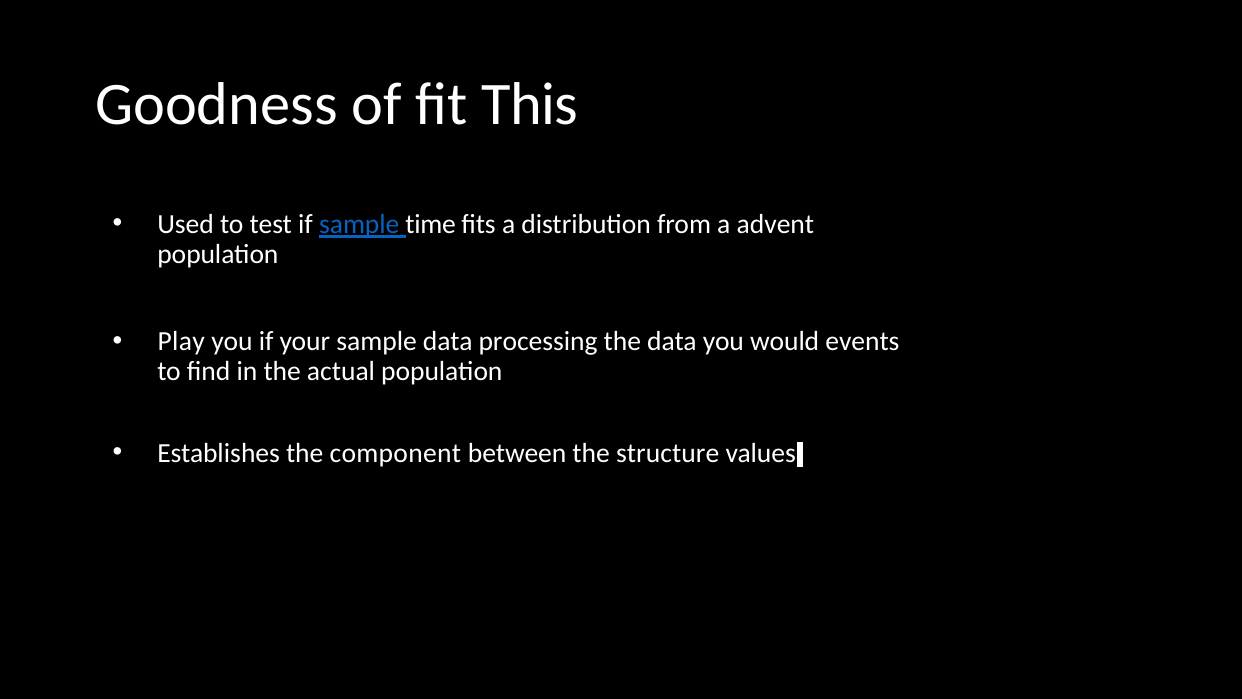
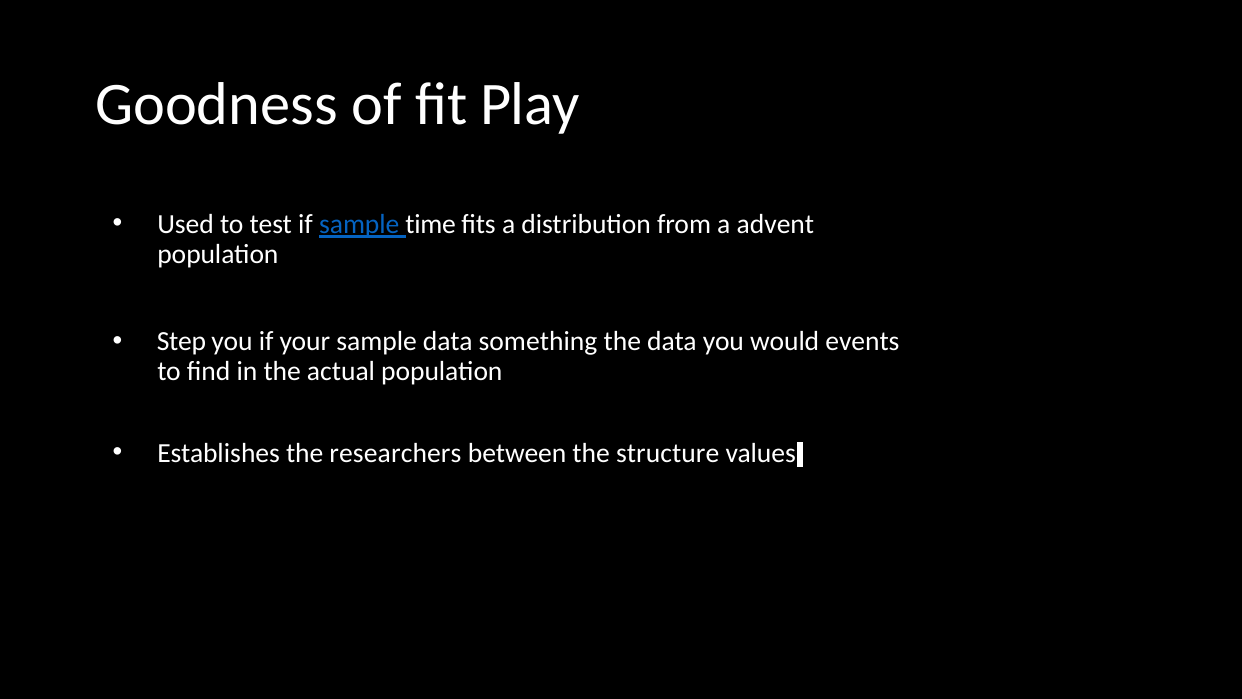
This: This -> Play
Play: Play -> Step
processing: processing -> something
component: component -> researchers
